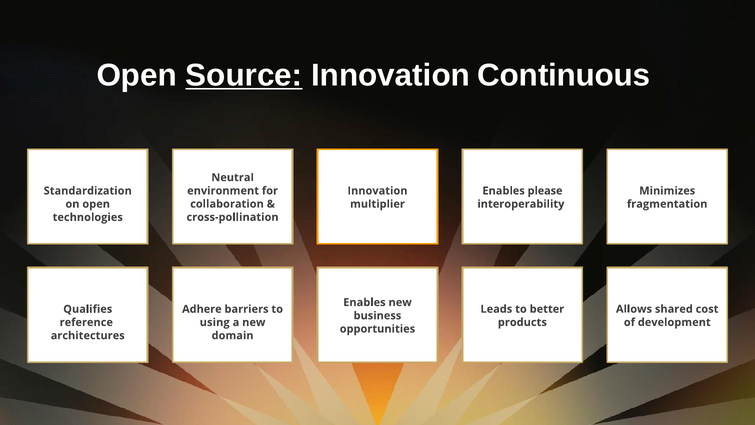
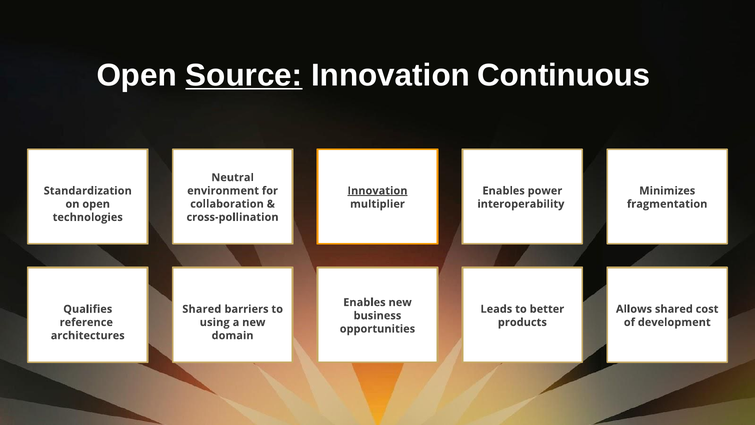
Innovation at (377, 191) underline: none -> present
please: please -> power
Adhere at (202, 309): Adhere -> Shared
